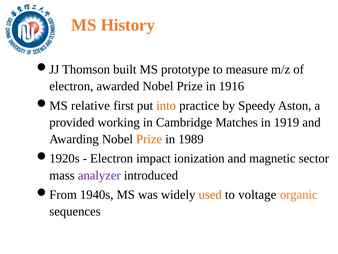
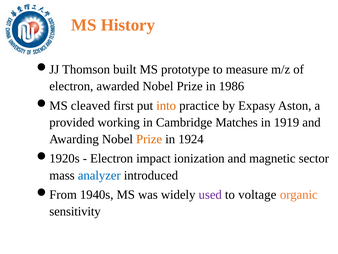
1916: 1916 -> 1986
relative: relative -> cleaved
Speedy: Speedy -> Expasy
1989: 1989 -> 1924
analyzer colour: purple -> blue
used colour: orange -> purple
sequences: sequences -> sensitivity
